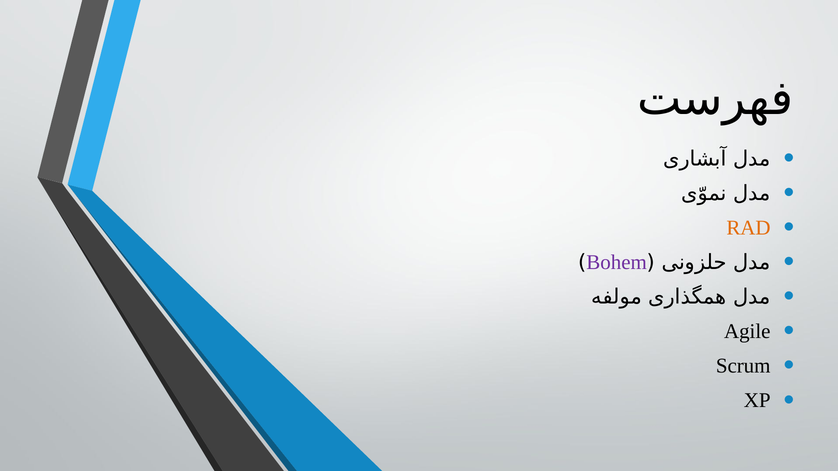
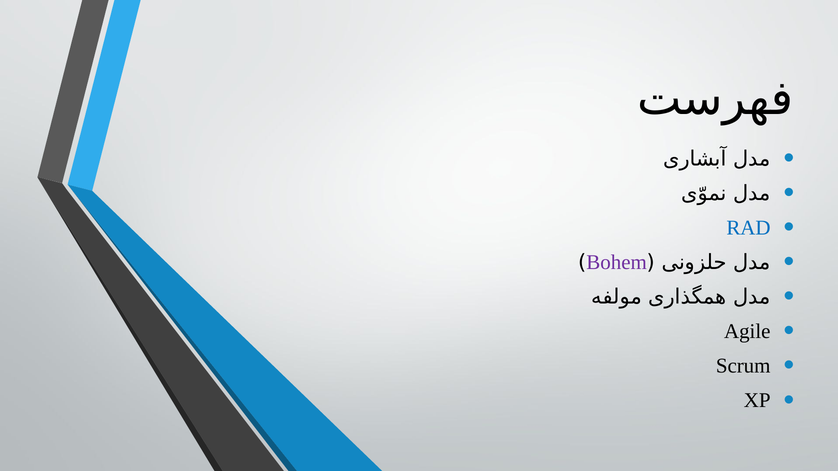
RAD colour: orange -> blue
